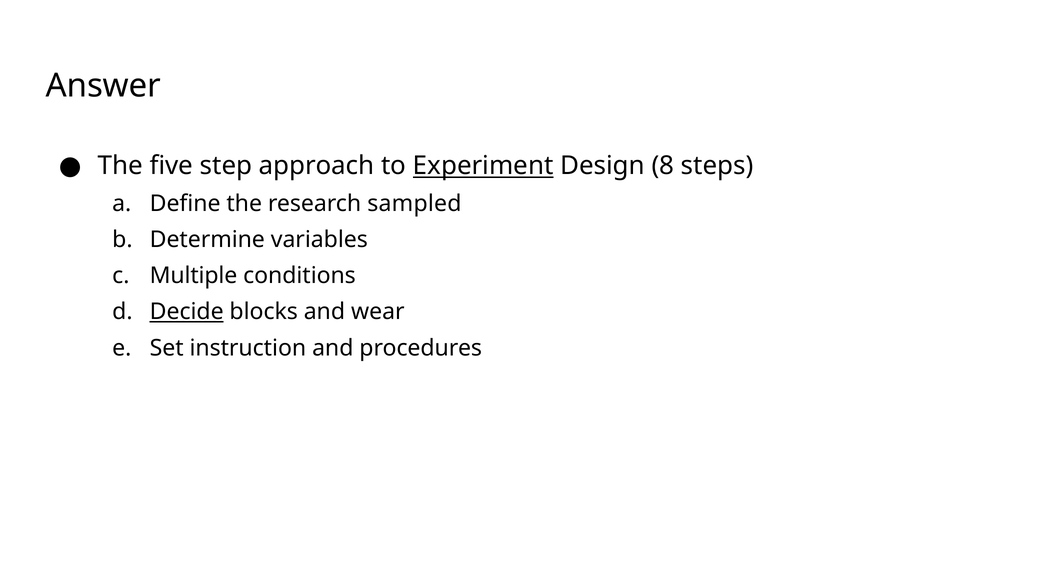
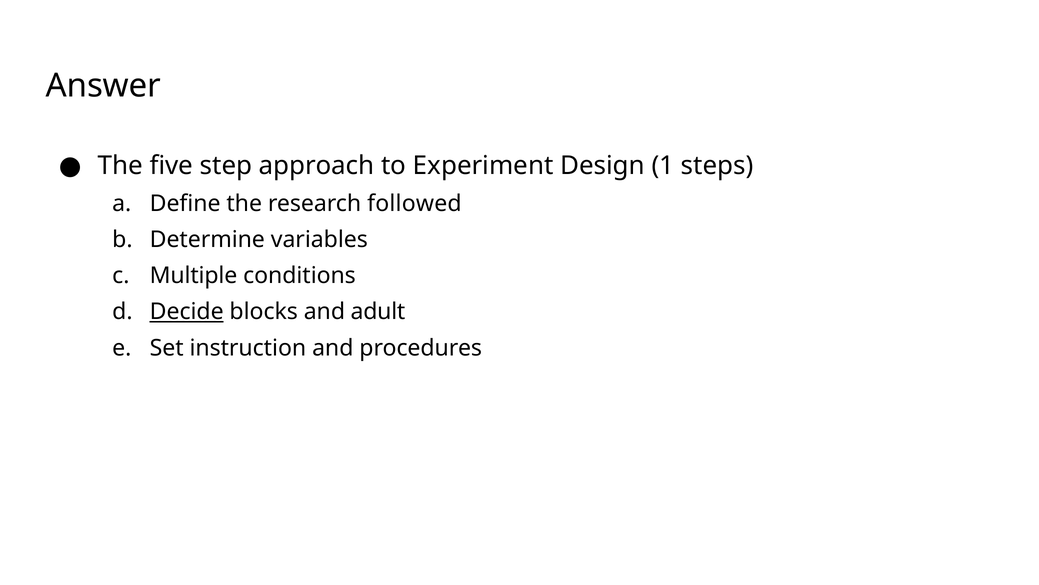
Experiment underline: present -> none
8: 8 -> 1
sampled: sampled -> followed
wear: wear -> adult
